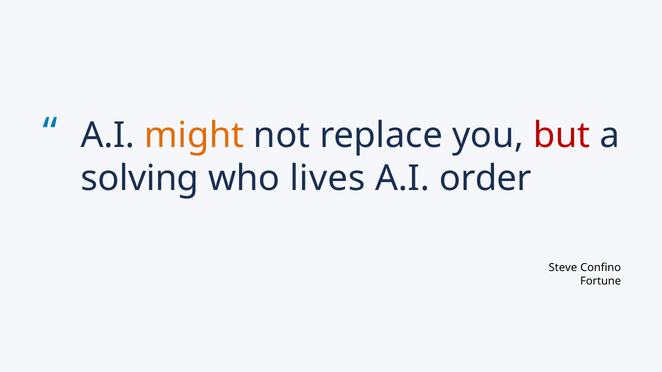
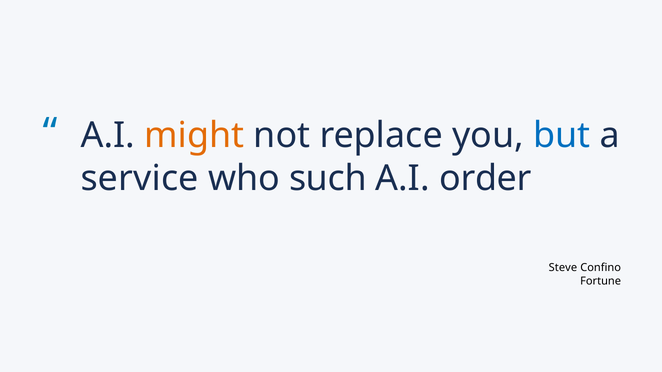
but colour: red -> blue
solving: solving -> service
lives: lives -> such
